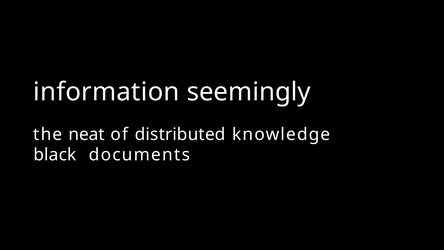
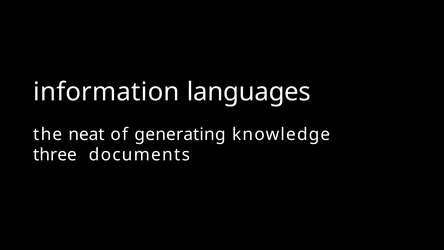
seemingly: seemingly -> languages
distributed: distributed -> generating
black: black -> three
